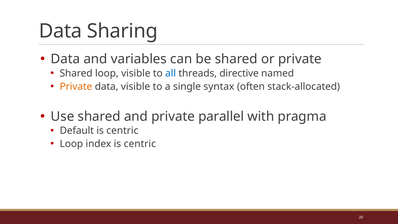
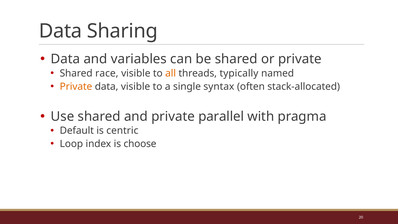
Shared loop: loop -> race
all colour: blue -> orange
directive: directive -> typically
index is centric: centric -> choose
